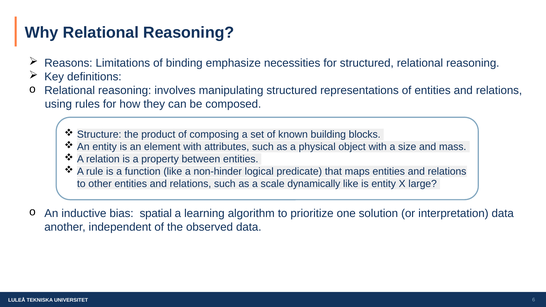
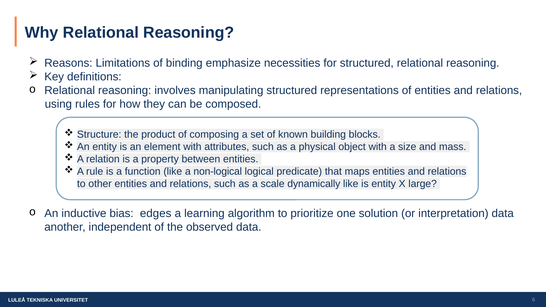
non-hinder: non-hinder -> non-logical
spatial: spatial -> edges
